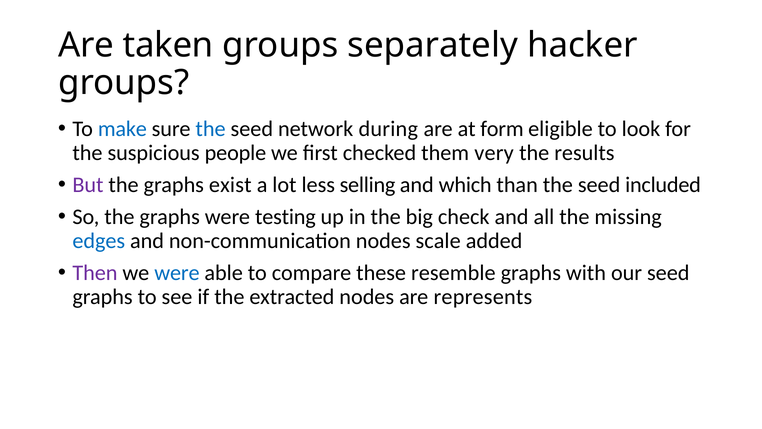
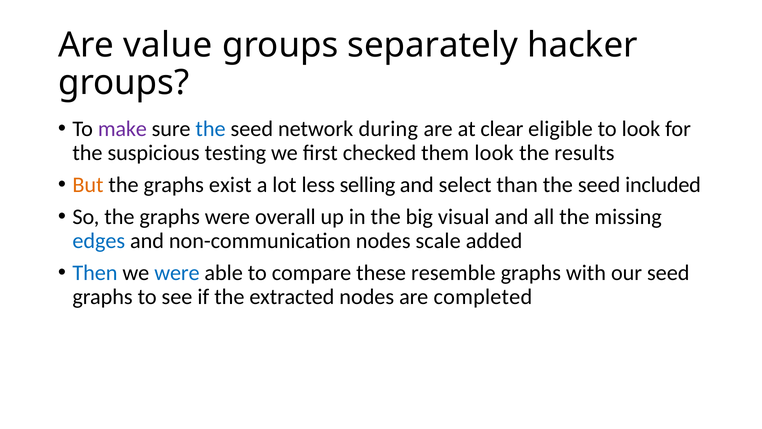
taken: taken -> value
make colour: blue -> purple
form: form -> clear
people: people -> testing
them very: very -> look
But colour: purple -> orange
which: which -> select
testing: testing -> overall
check: check -> visual
Then colour: purple -> blue
represents: represents -> completed
